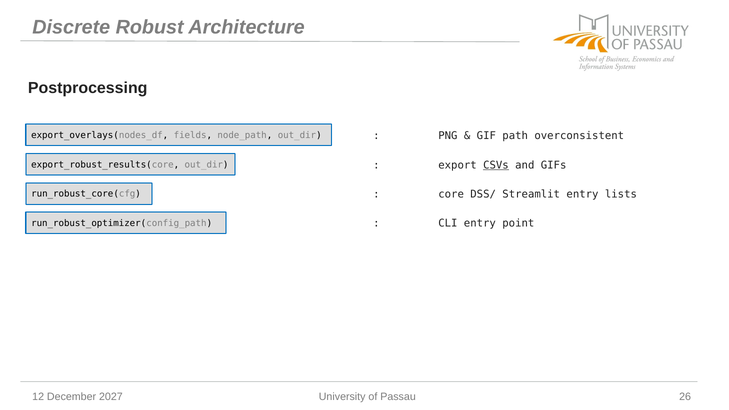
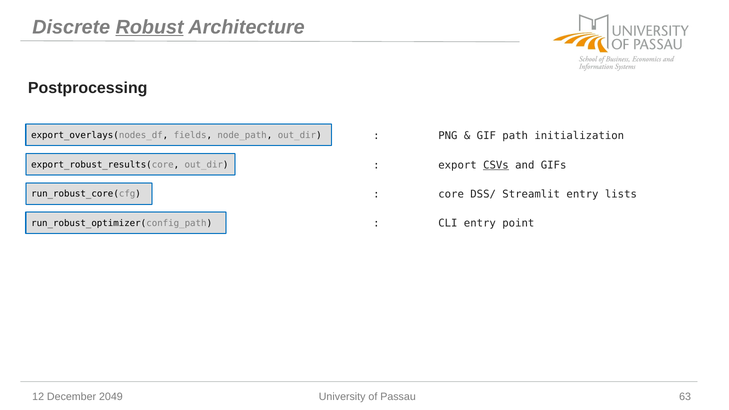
Robust underline: none -> present
overconsistent: overconsistent -> initialization
2027: 2027 -> 2049
26: 26 -> 63
